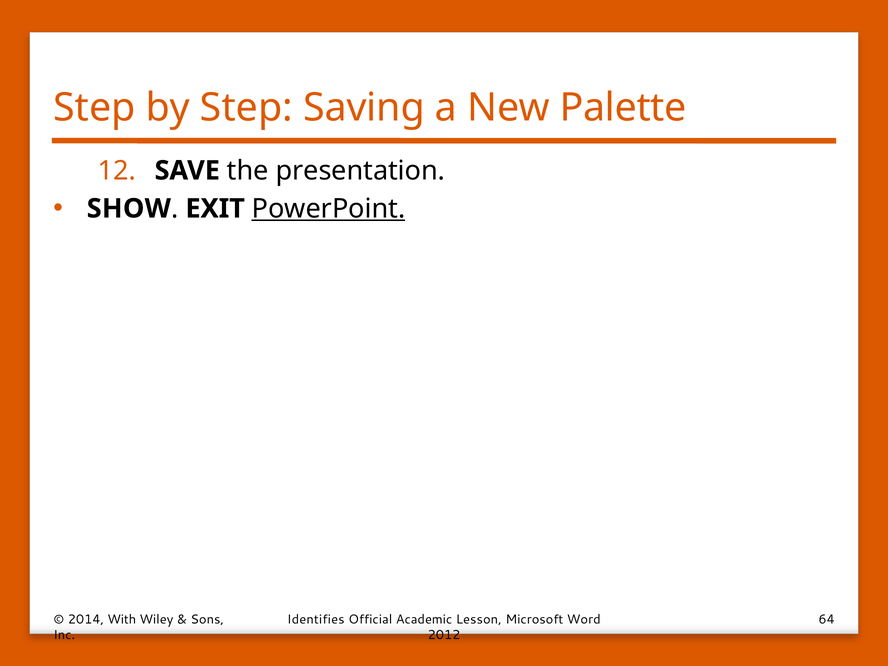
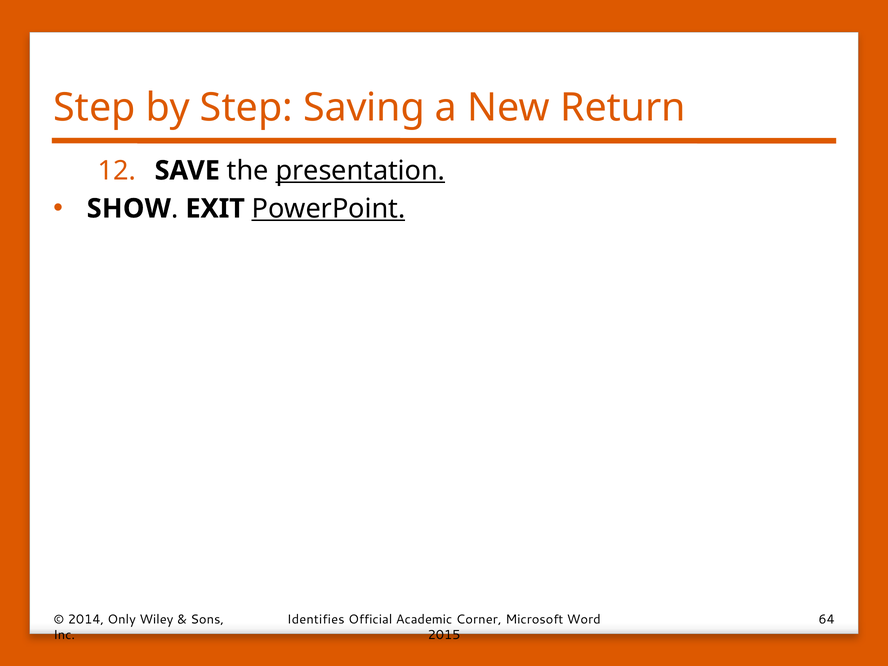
Palette: Palette -> Return
presentation underline: none -> present
With: With -> Only
Lesson: Lesson -> Corner
2012: 2012 -> 2015
